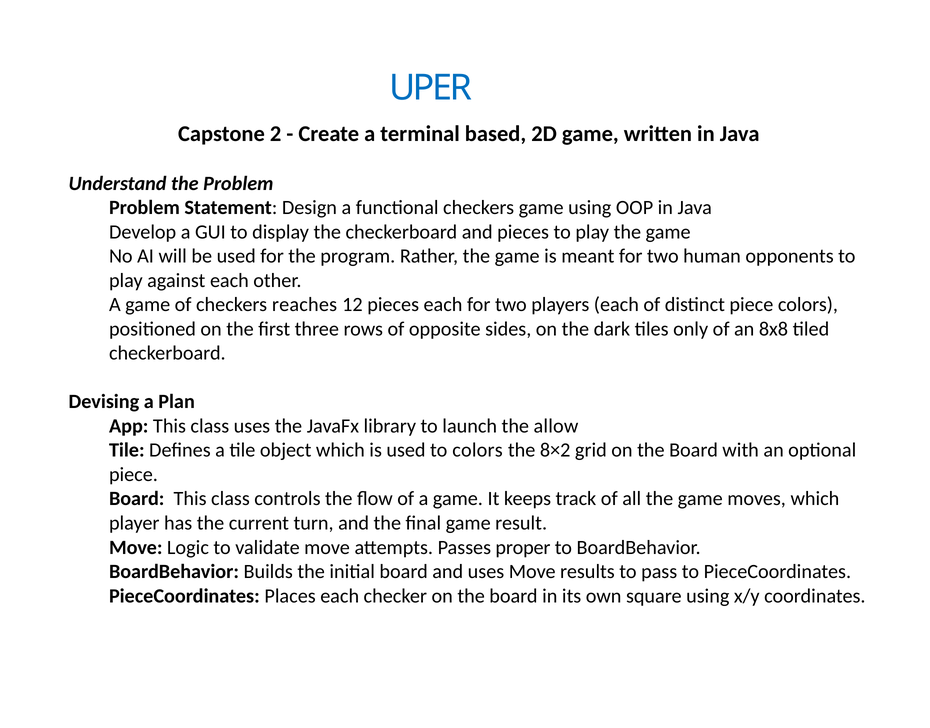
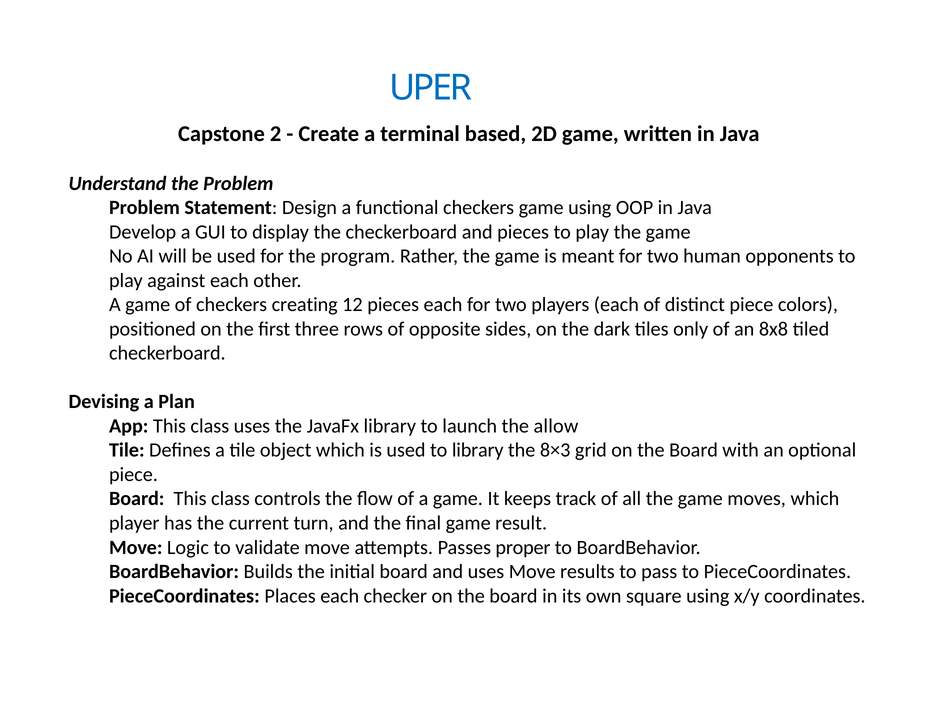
reaches: reaches -> creating
to colors: colors -> library
8×2: 8×2 -> 8×3
